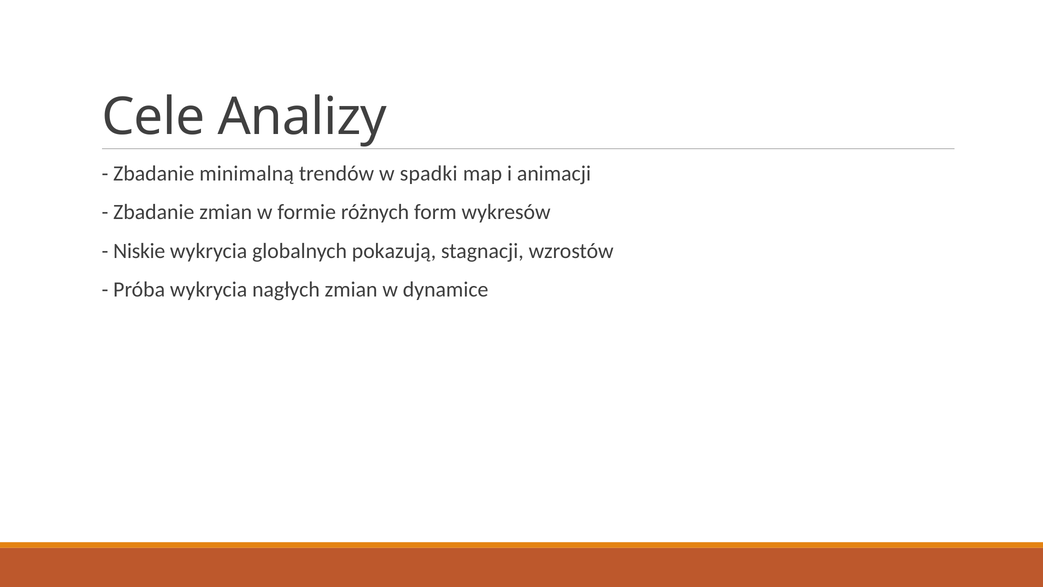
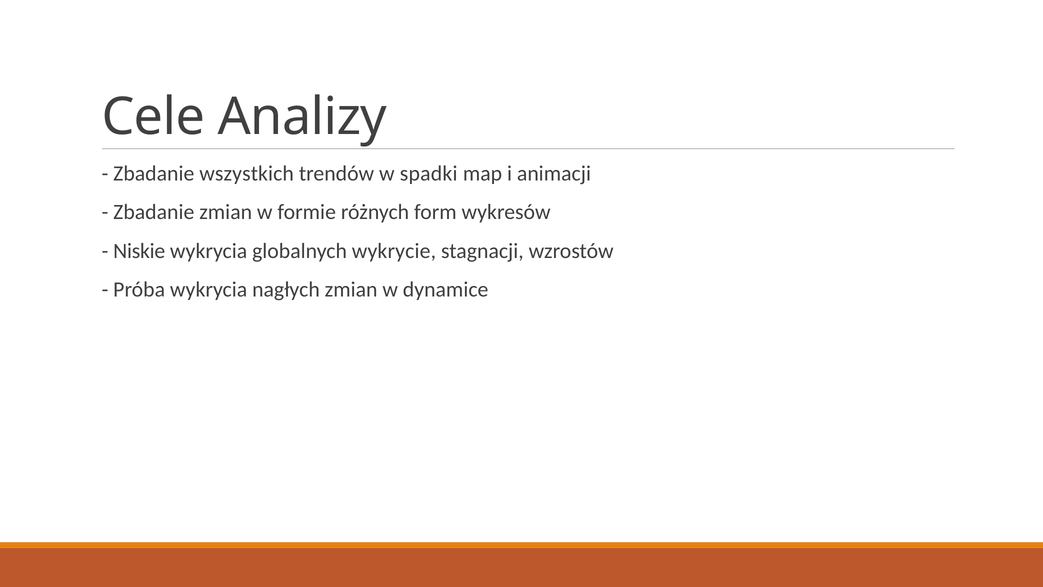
minimalną: minimalną -> wszystkich
pokazują: pokazują -> wykrycie
